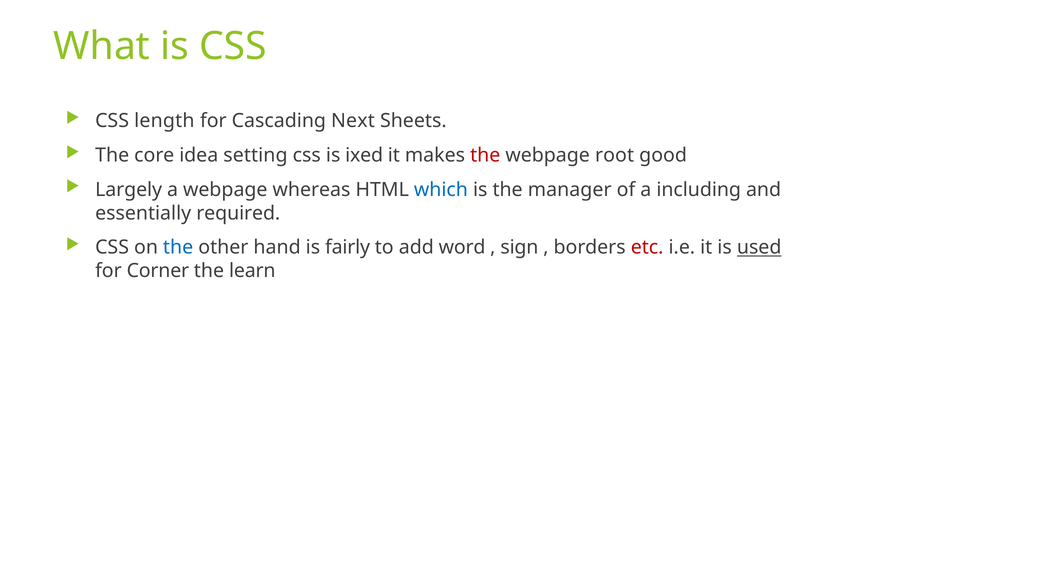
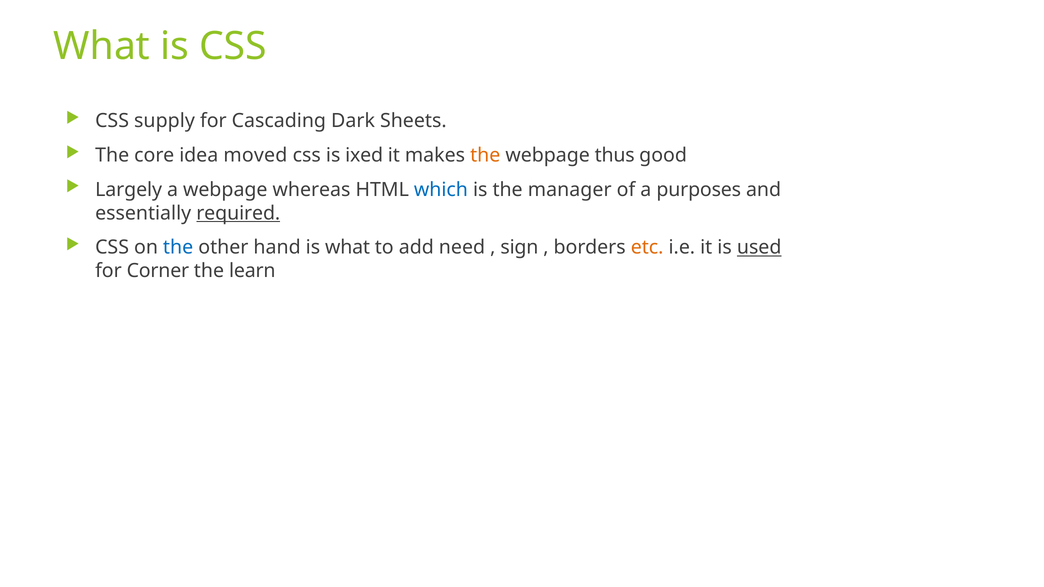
length: length -> supply
Next: Next -> Dark
setting: setting -> moved
the at (485, 155) colour: red -> orange
root: root -> thus
including: including -> purposes
required underline: none -> present
is fairly: fairly -> what
word: word -> need
etc colour: red -> orange
